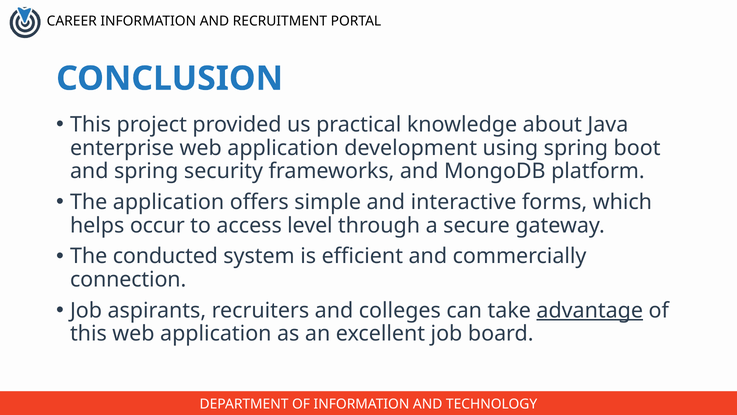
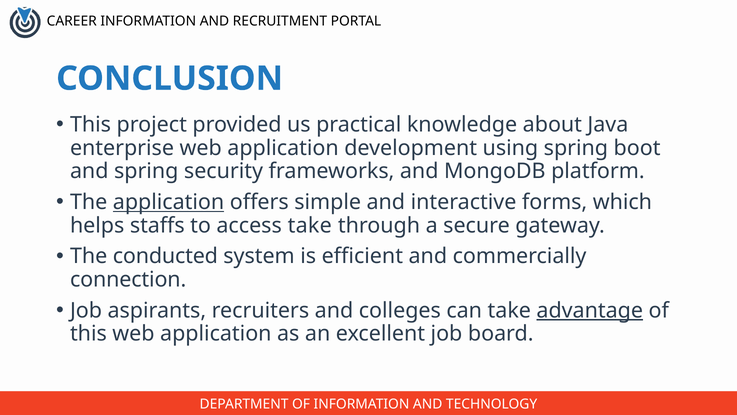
application at (169, 202) underline: none -> present
occur: occur -> staffs
access level: level -> take
